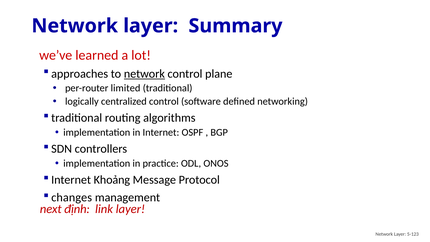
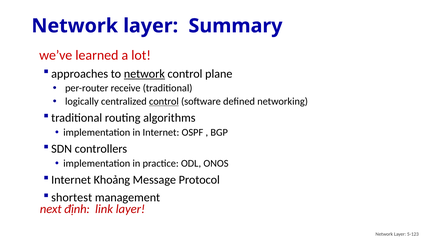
limited: limited -> receive
control at (164, 101) underline: none -> present
changes: changes -> shortest
